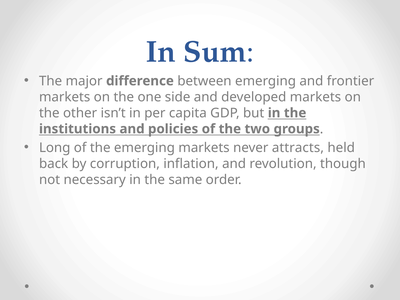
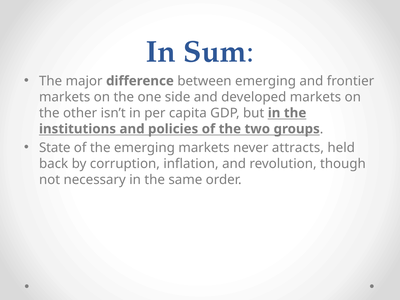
Long: Long -> State
